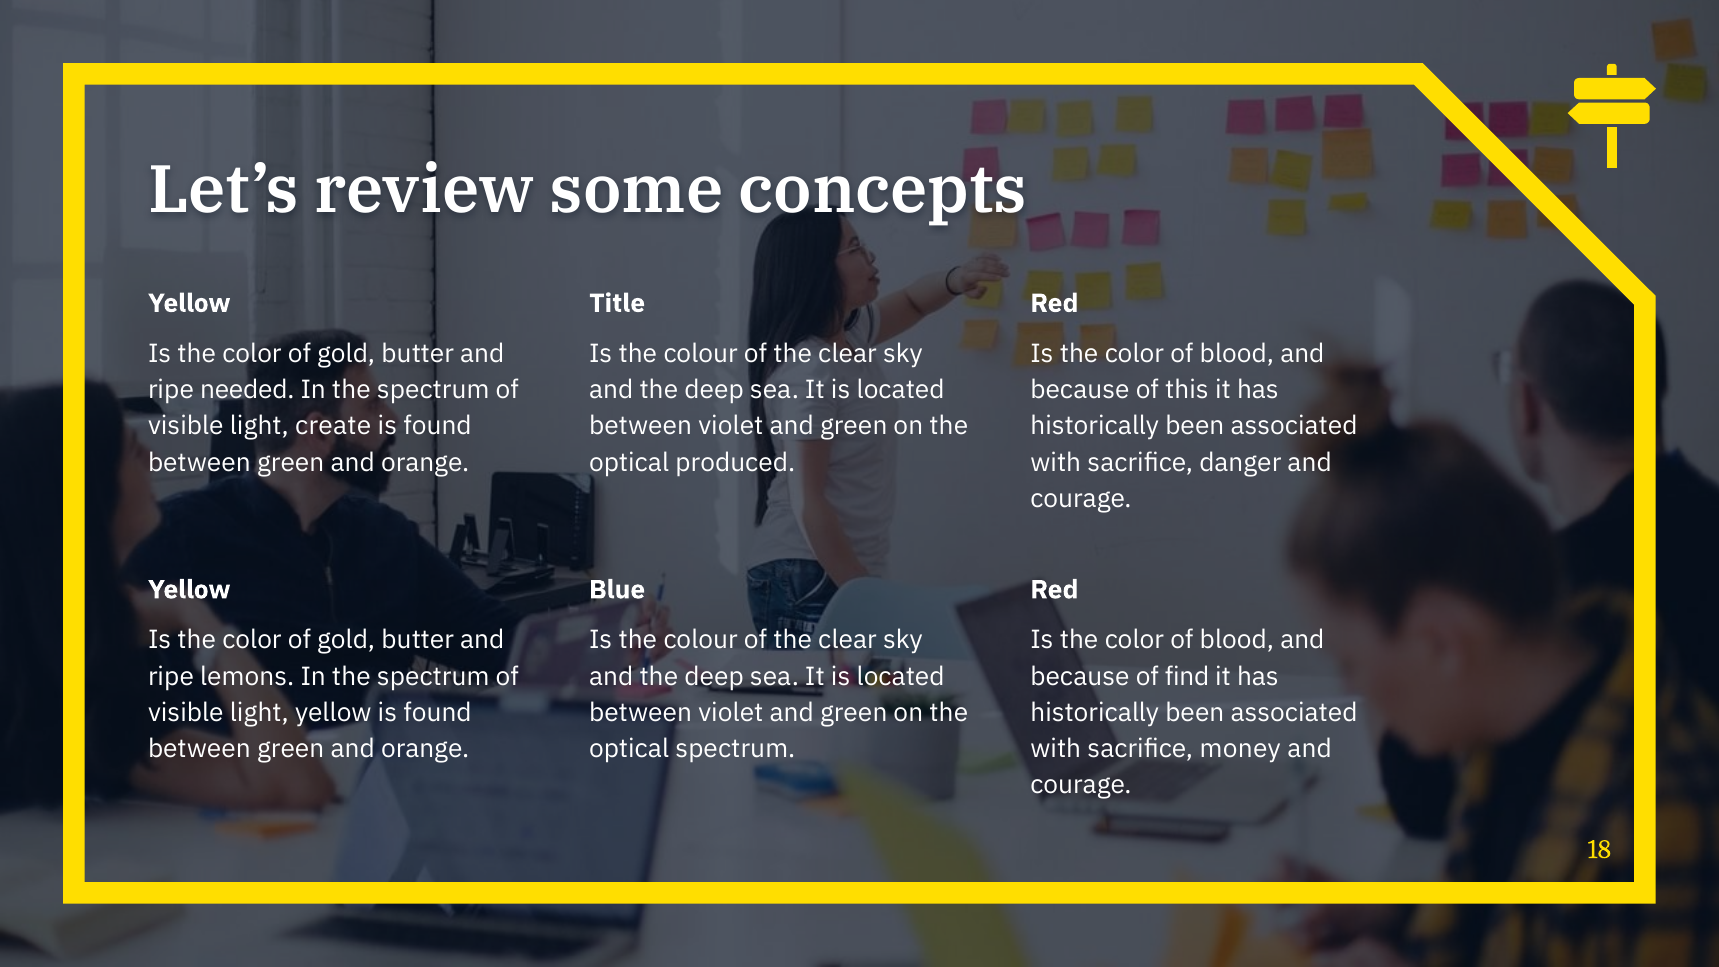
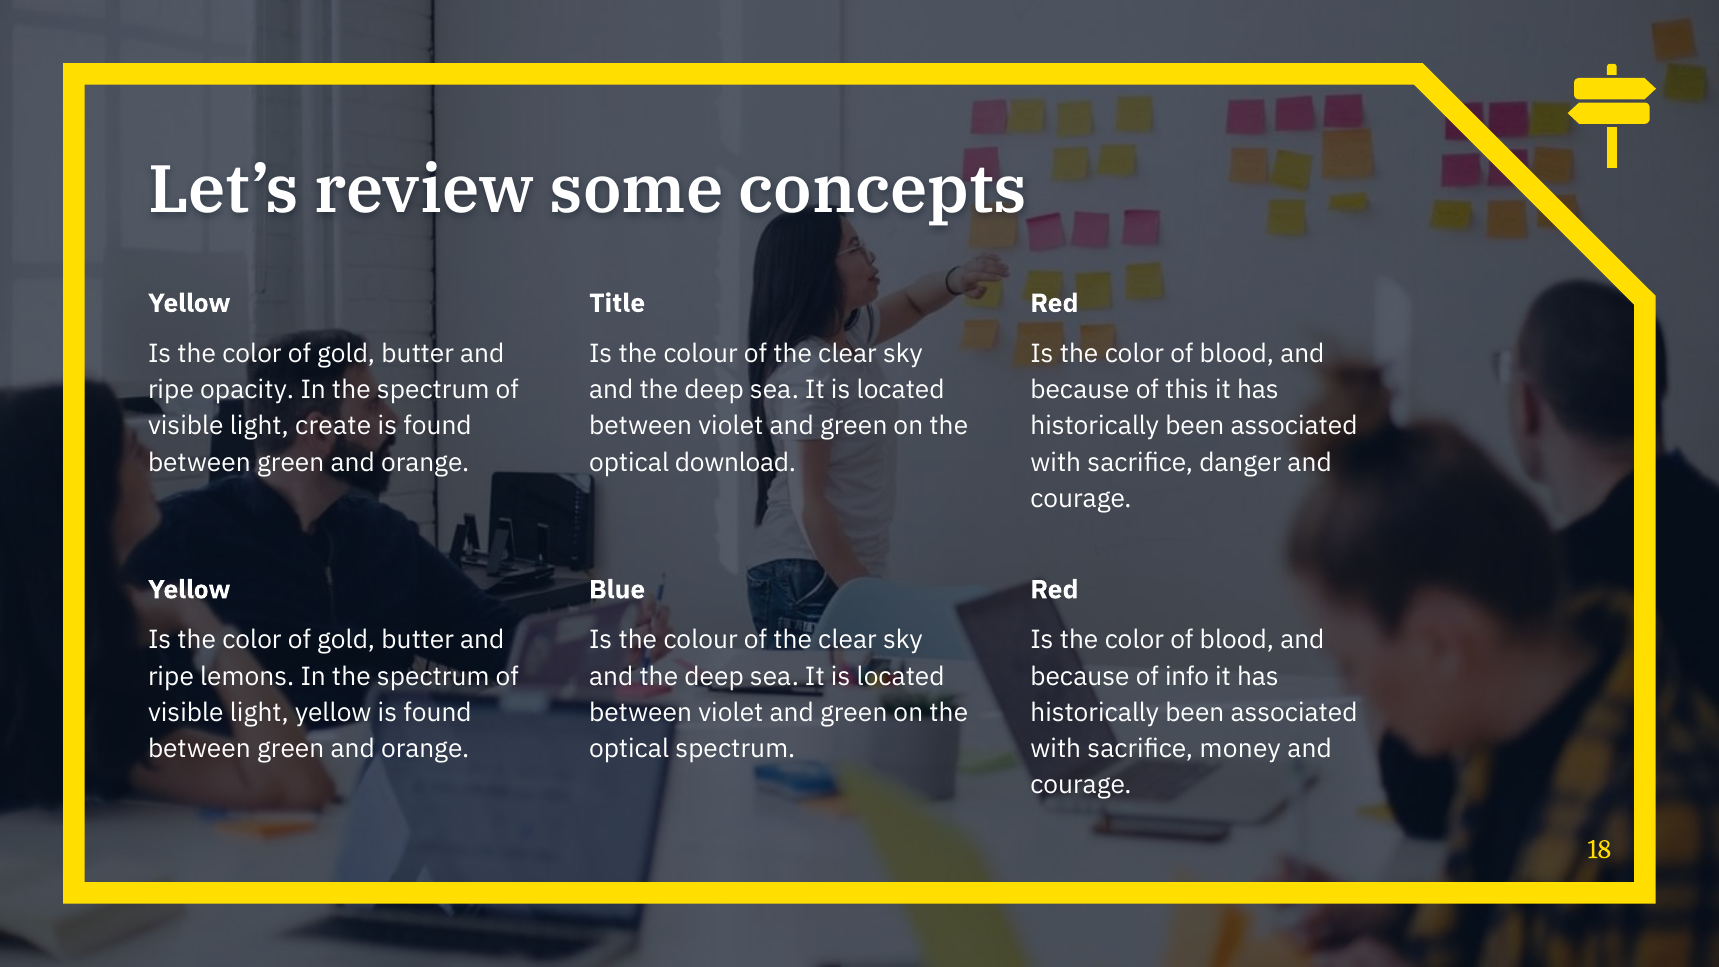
needed: needed -> opacity
produced: produced -> download
find: find -> info
